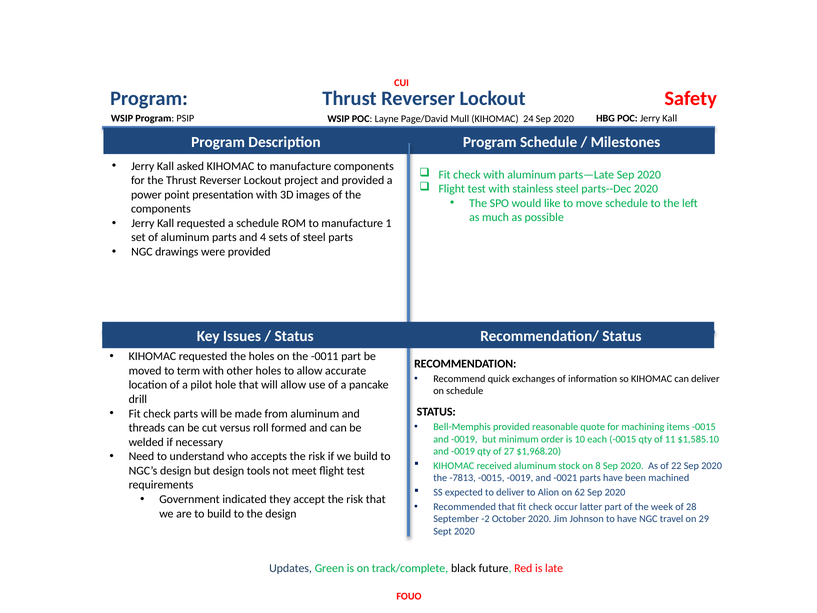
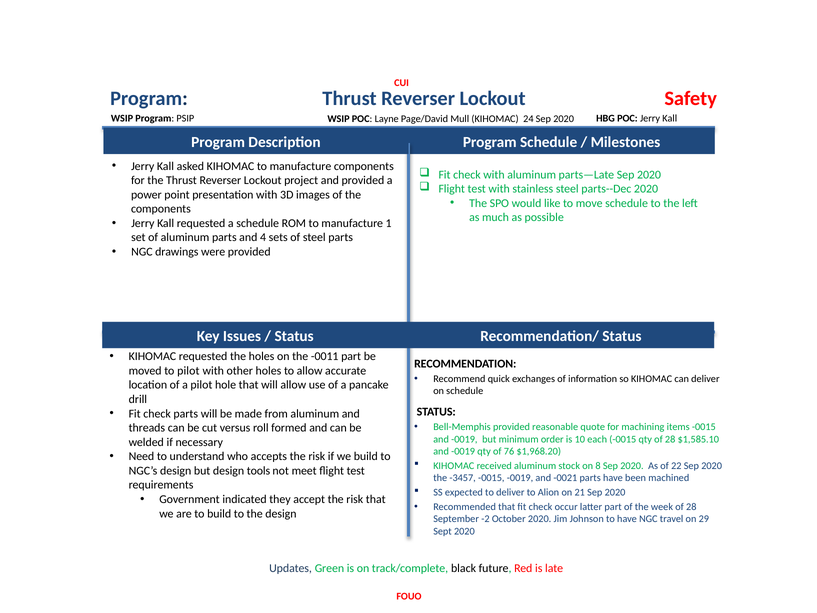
to term: term -> pilot
qty of 11: 11 -> 28
27: 27 -> 76
-7813: -7813 -> -3457
62: 62 -> 21
